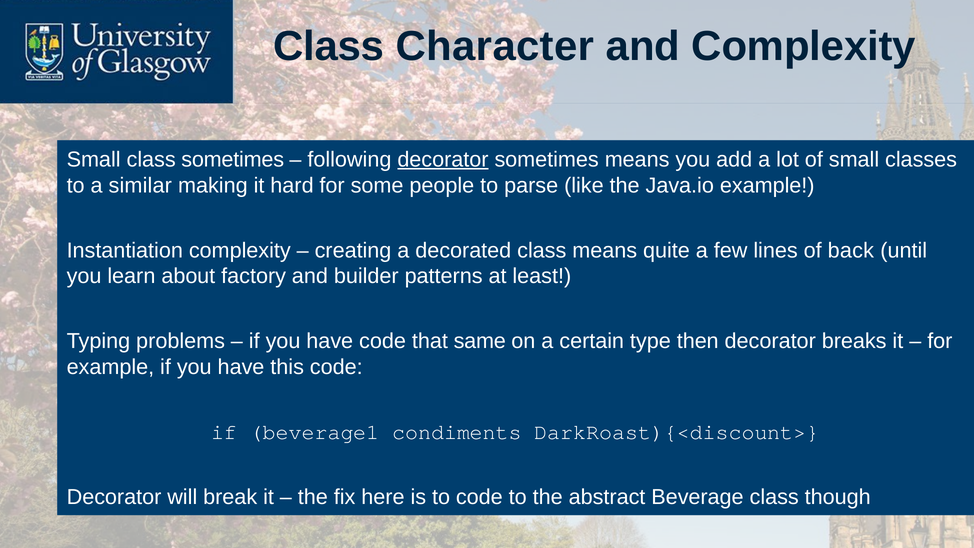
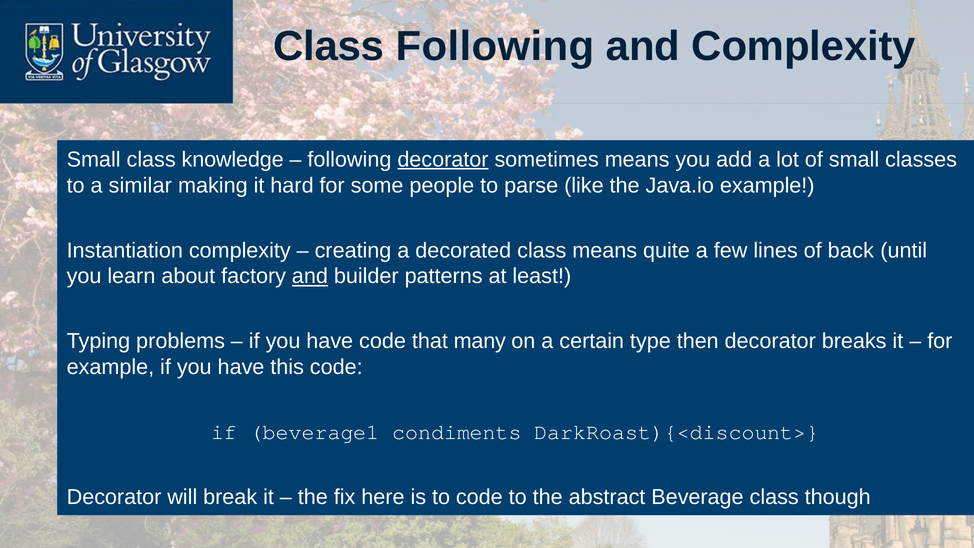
Class Character: Character -> Following
class sometimes: sometimes -> knowledge
and at (310, 276) underline: none -> present
same: same -> many
